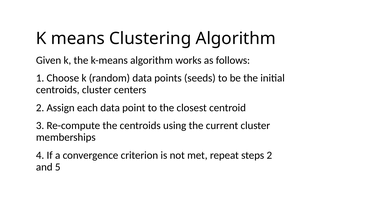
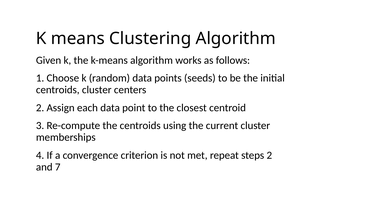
5: 5 -> 7
